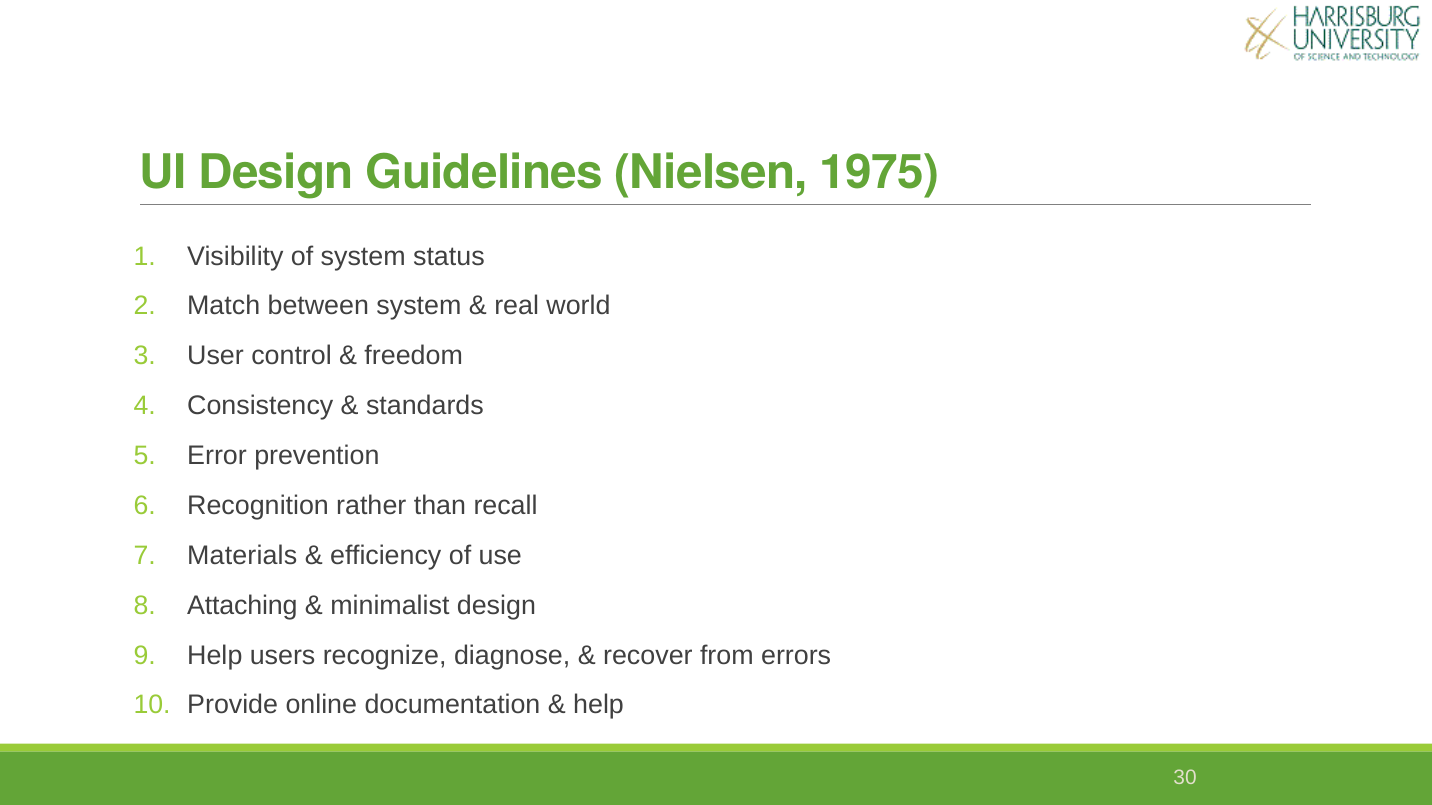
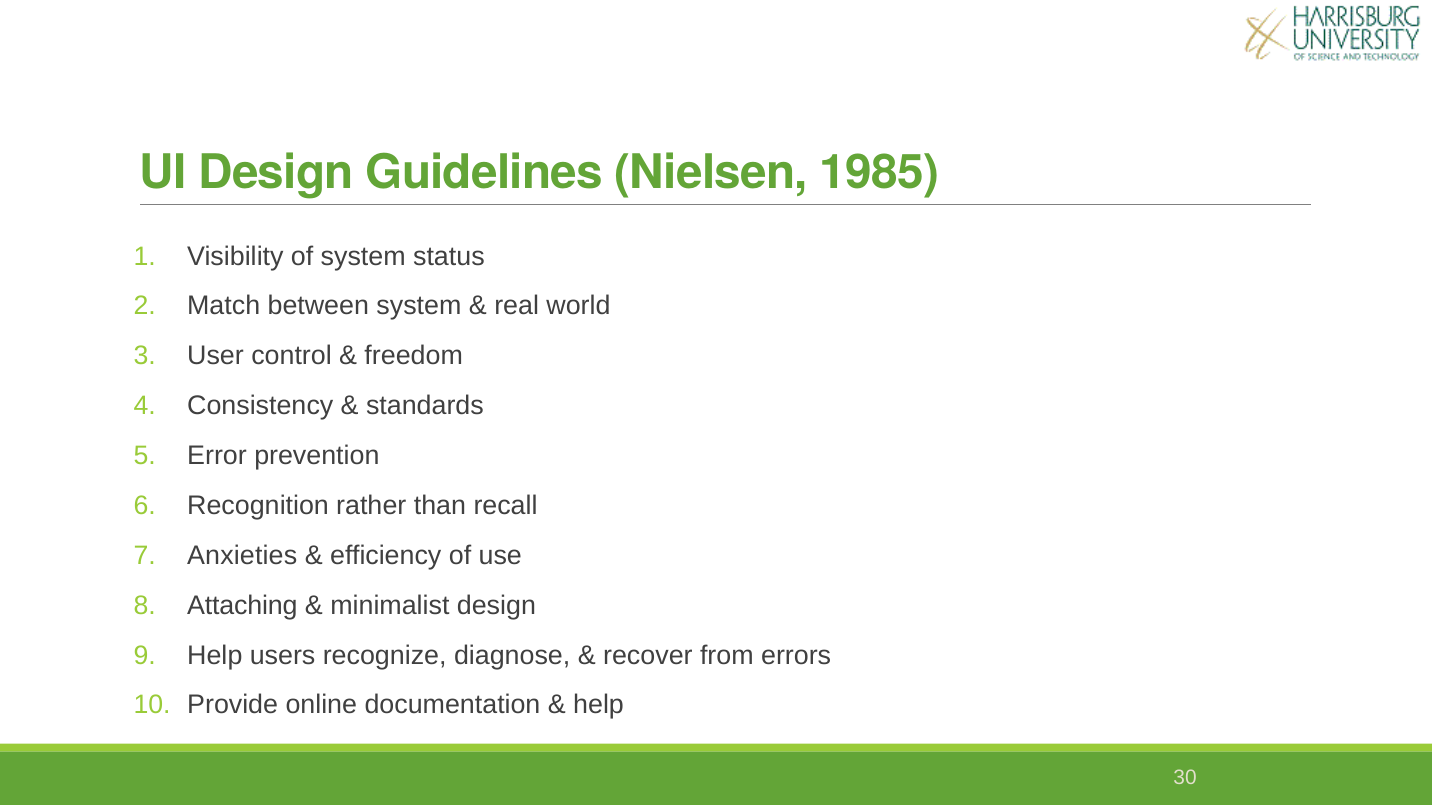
1975: 1975 -> 1985
Materials: Materials -> Anxieties
